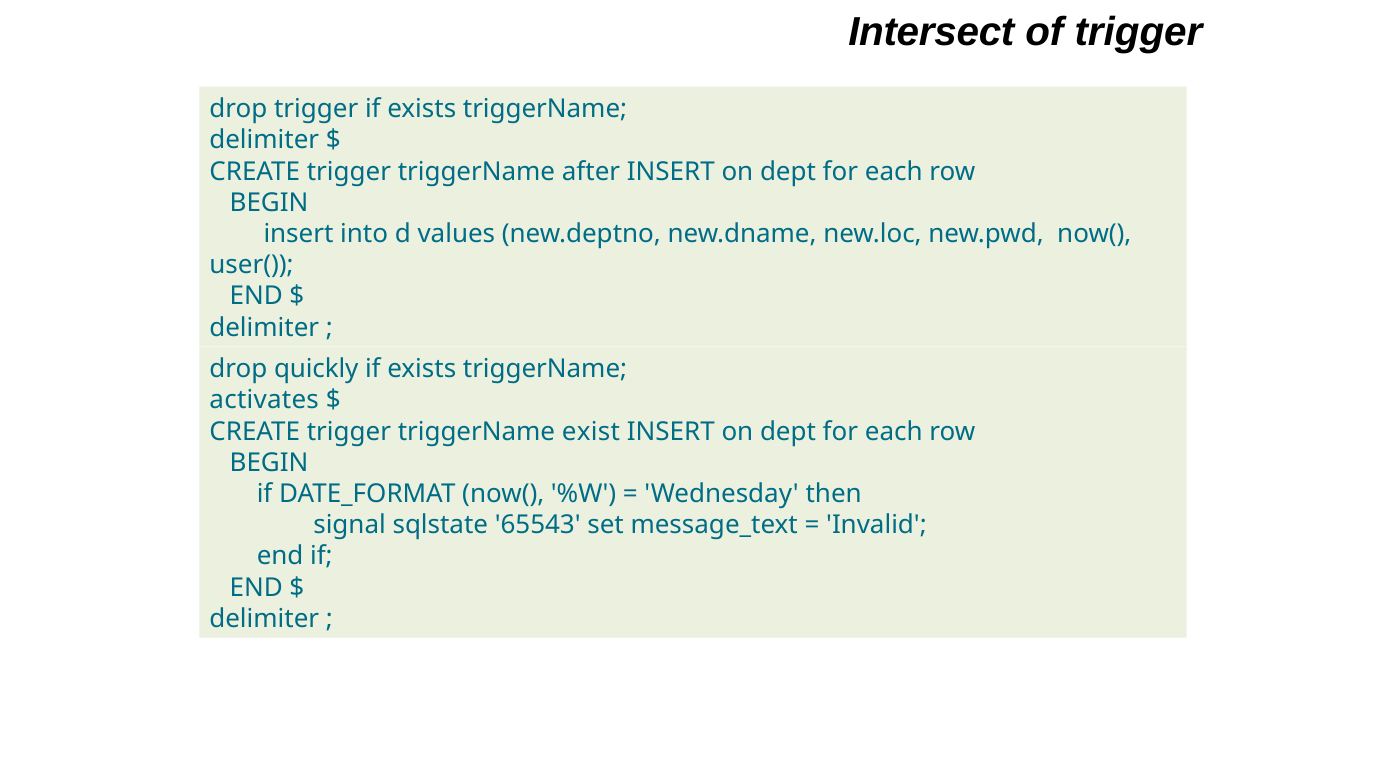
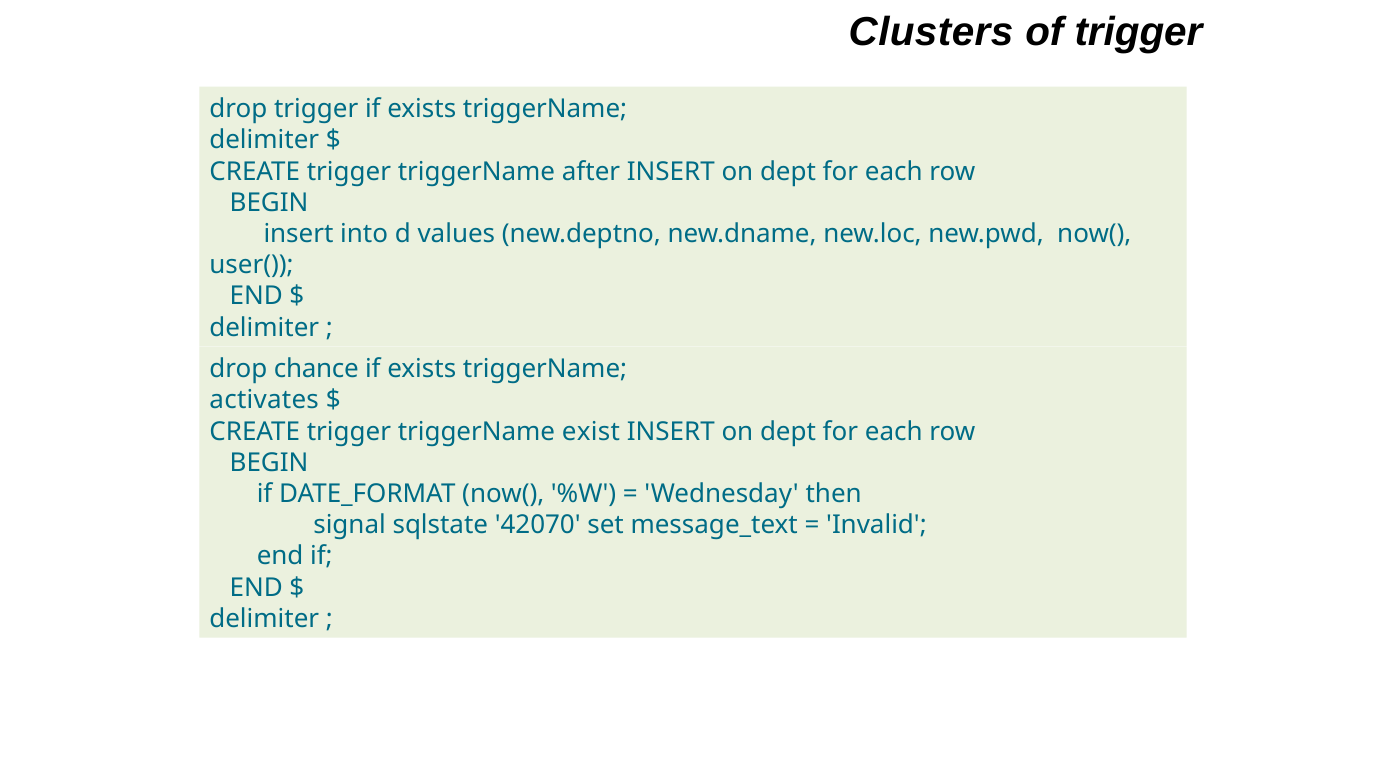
Intersect: Intersect -> Clusters
quickly: quickly -> chance
65543: 65543 -> 42070
